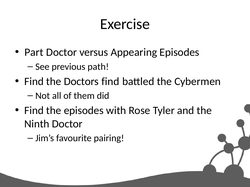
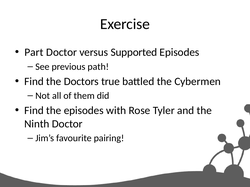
Appearing: Appearing -> Supported
Doctors find: find -> true
